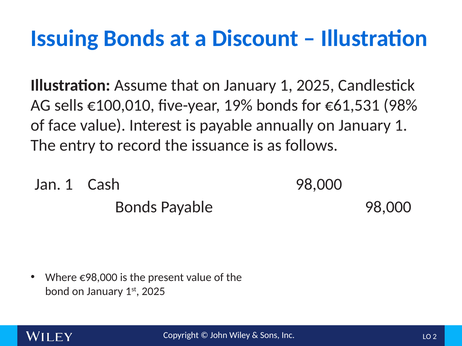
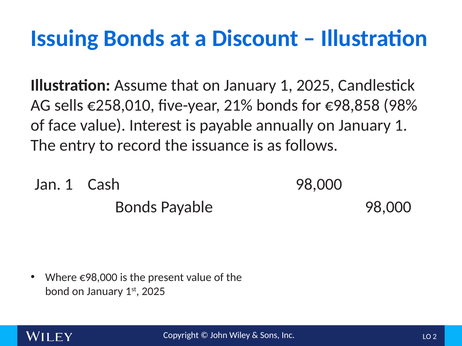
€100,010: €100,010 -> €258,010
19%: 19% -> 21%
€61,531: €61,531 -> €98,858
